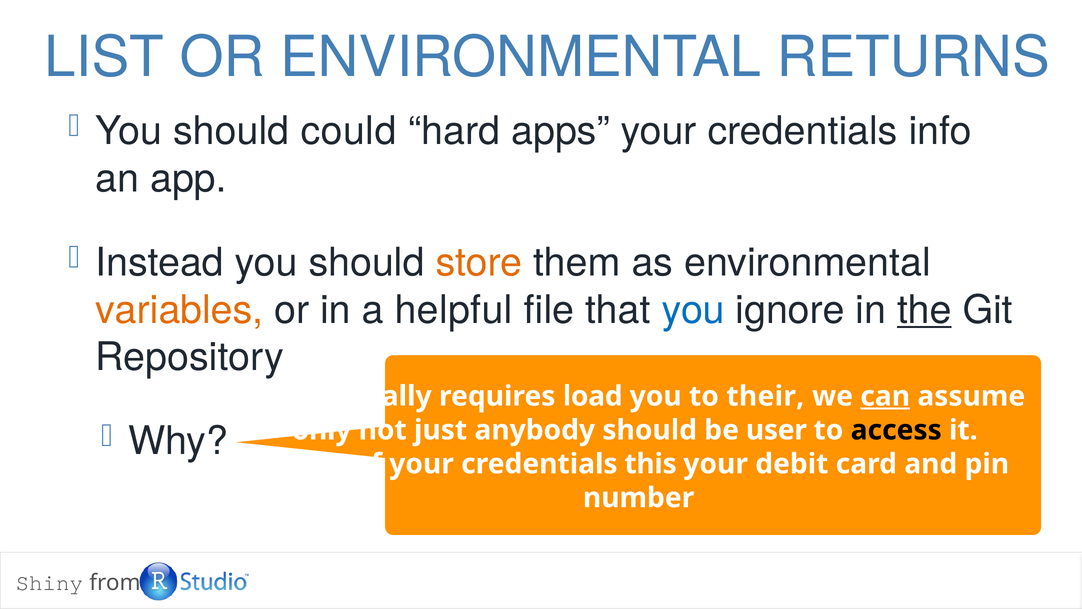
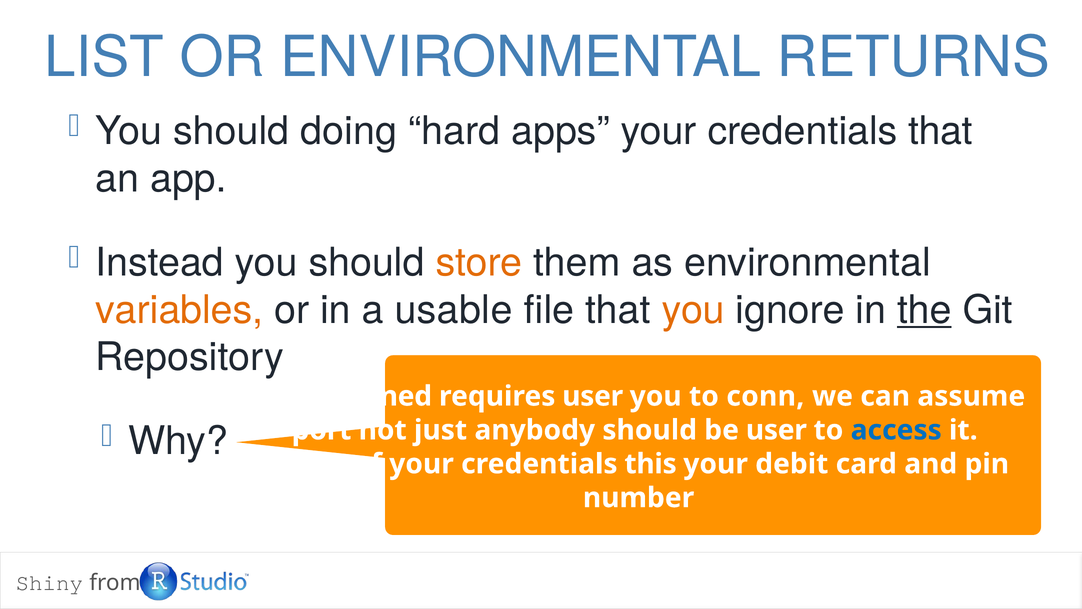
could: could -> doing
credentials info: info -> that
helpful: helpful -> usable
you at (693, 310) colour: blue -> orange
essentially: essentially -> mentioned
requires load: load -> user
their: their -> conn
can underline: present -> none
only: only -> port
access colour: black -> blue
